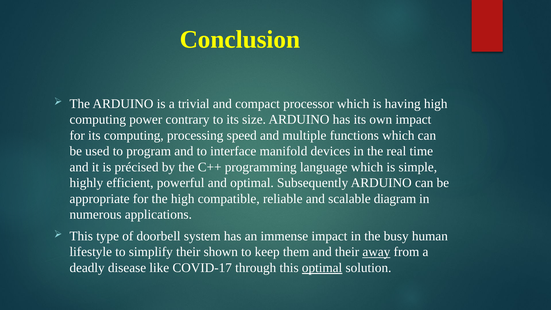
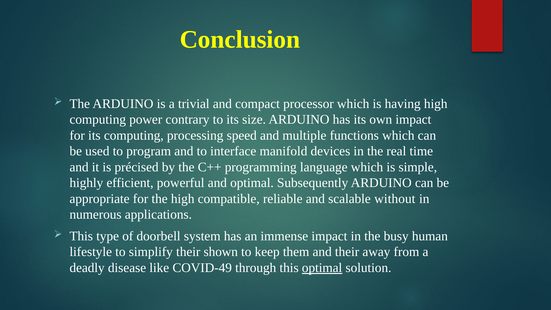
diagram: diagram -> without
away underline: present -> none
COVID-17: COVID-17 -> COVID-49
